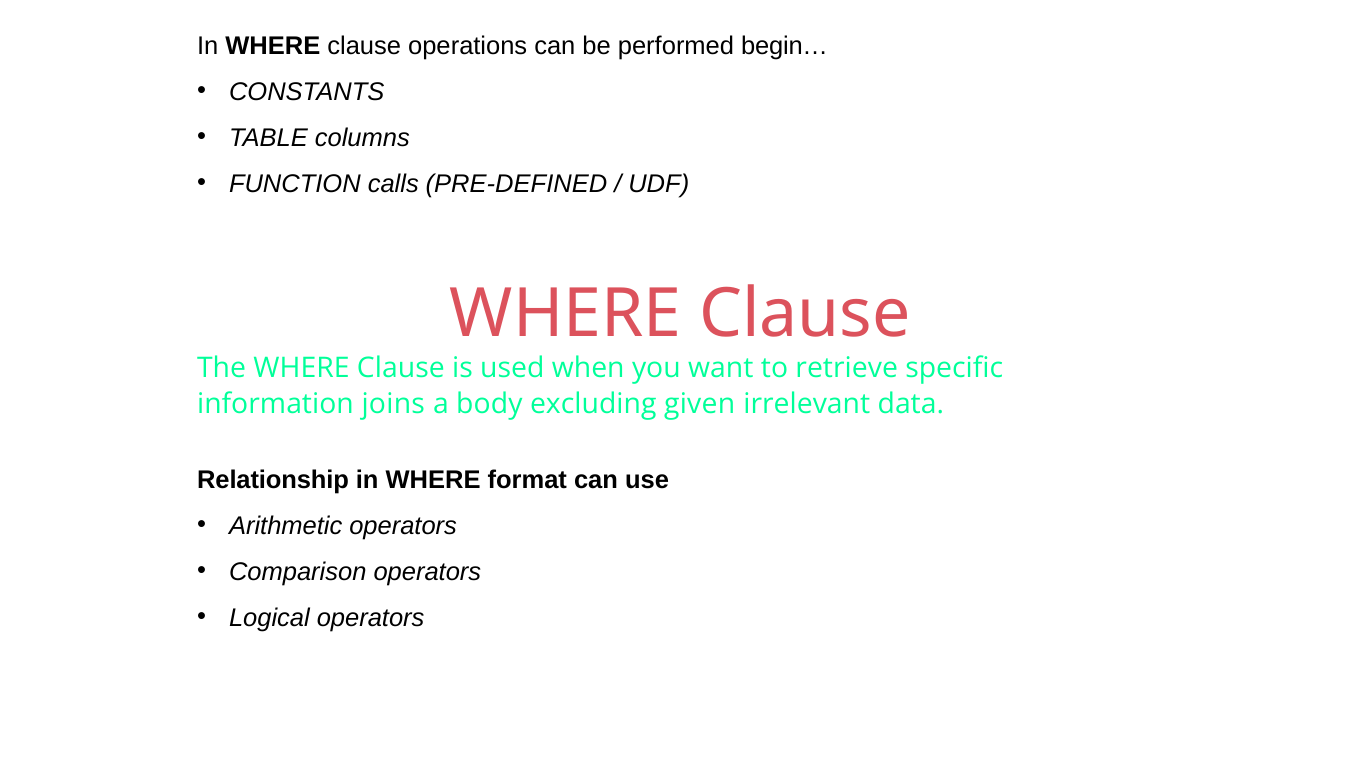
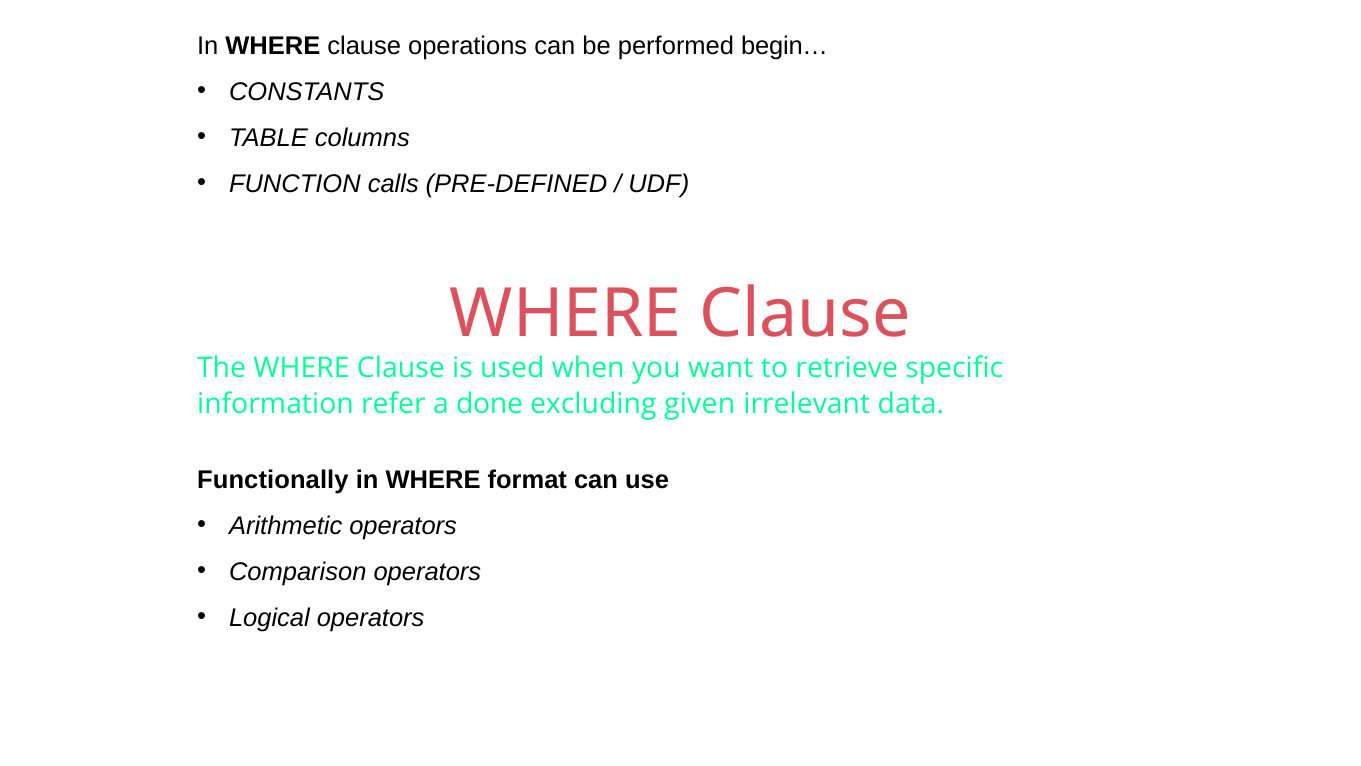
joins: joins -> refer
body: body -> done
Relationship: Relationship -> Functionally
